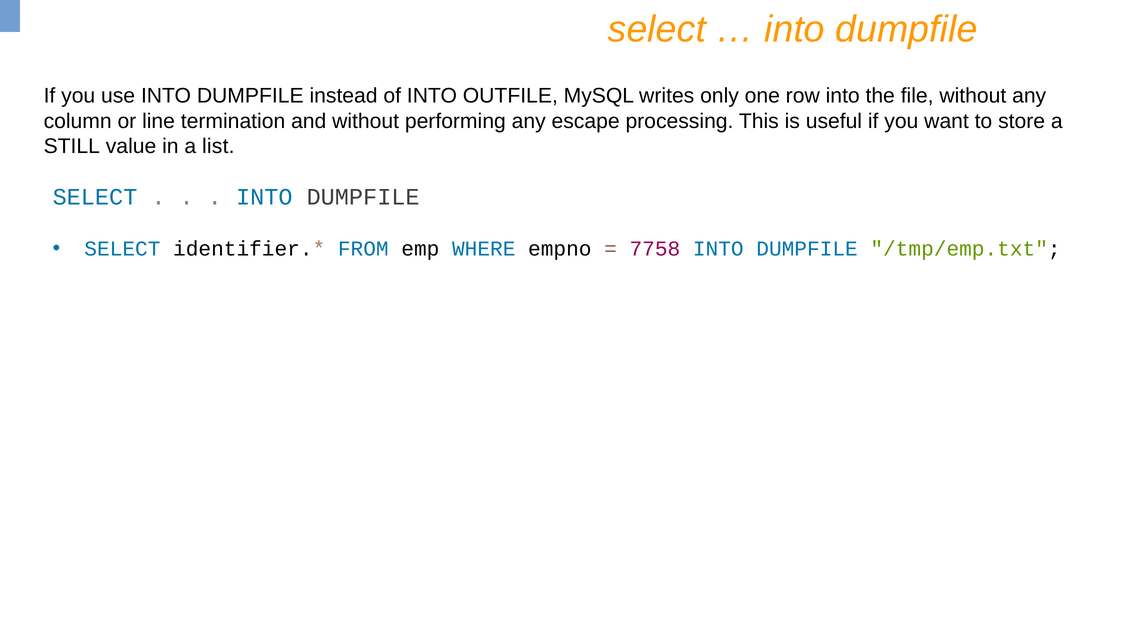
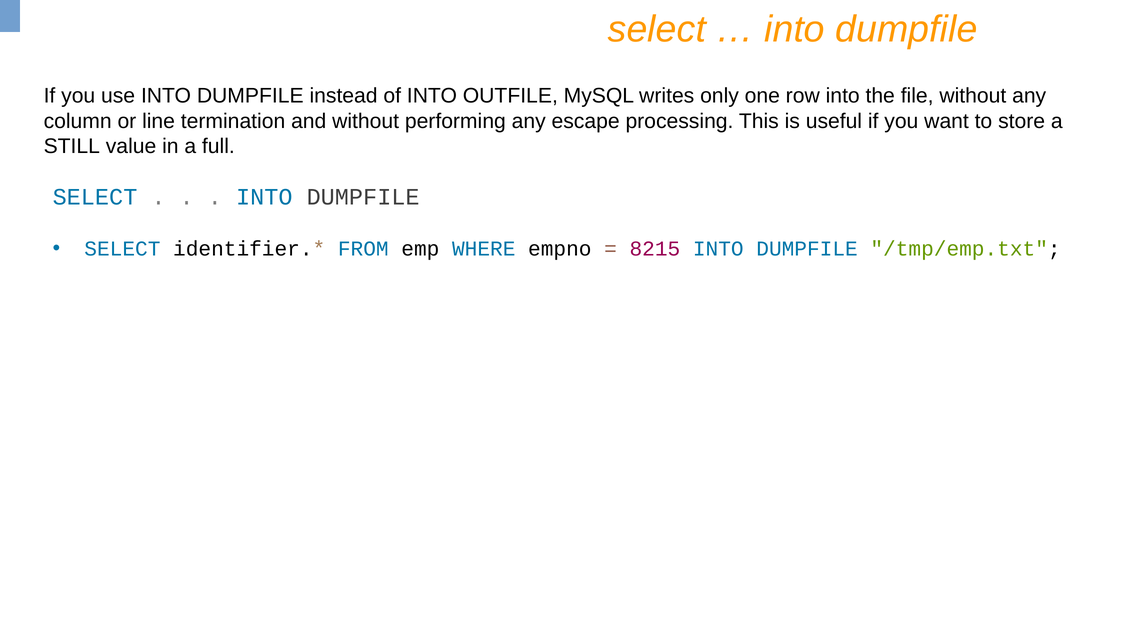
list: list -> full
7758: 7758 -> 8215
